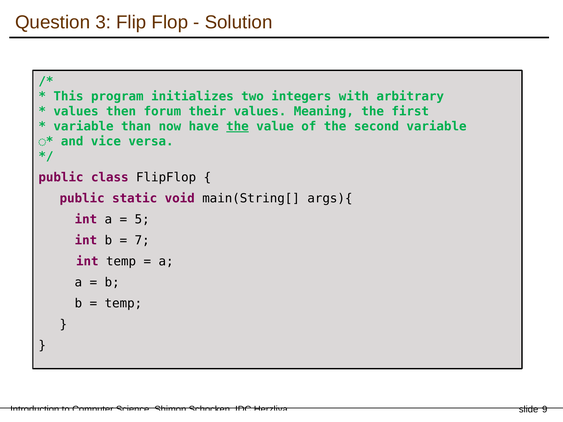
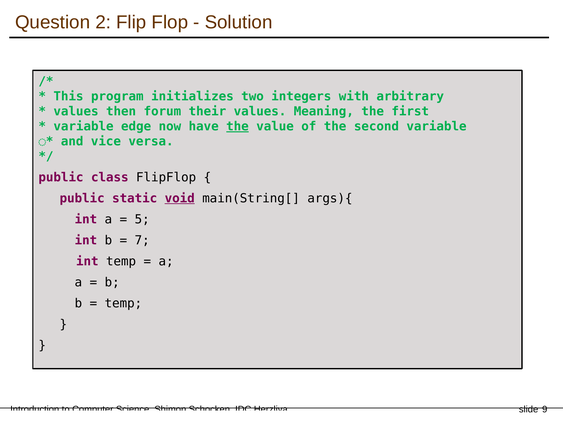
3: 3 -> 2
than: than -> edge
void underline: none -> present
